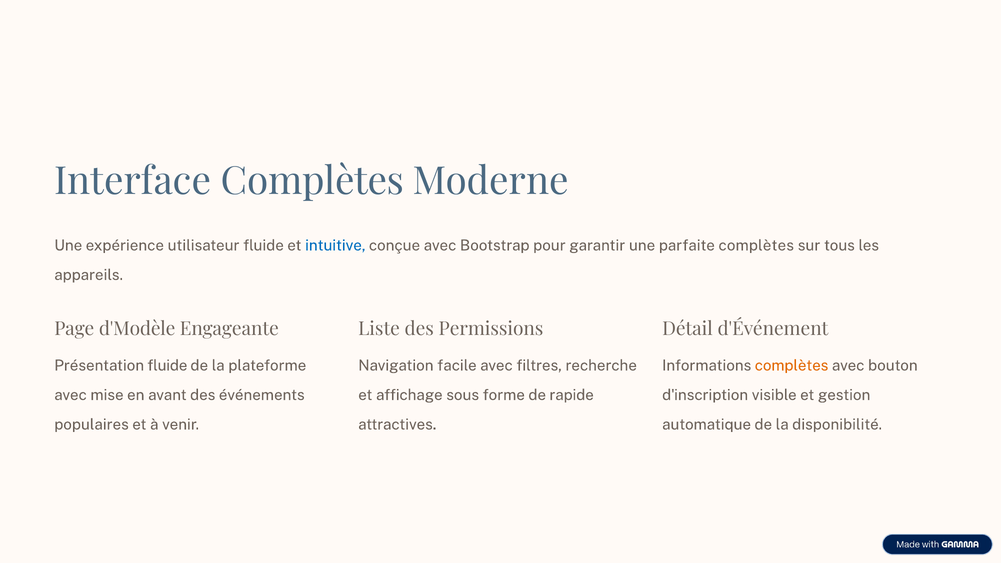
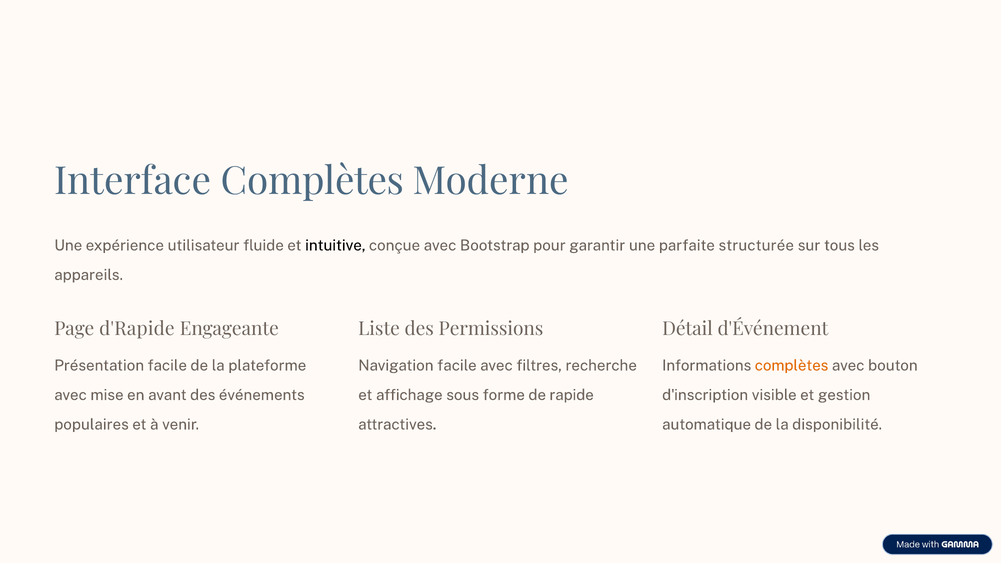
intuitive colour: blue -> black
parfaite complètes: complètes -> structurée
d'Modèle: d'Modèle -> d'Rapide
Présentation fluide: fluide -> facile
